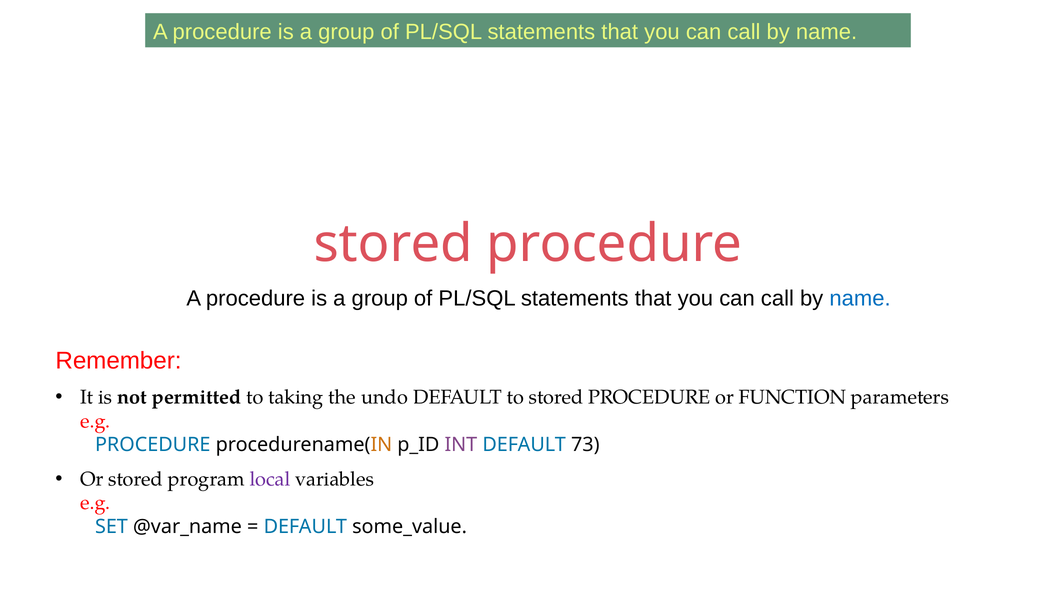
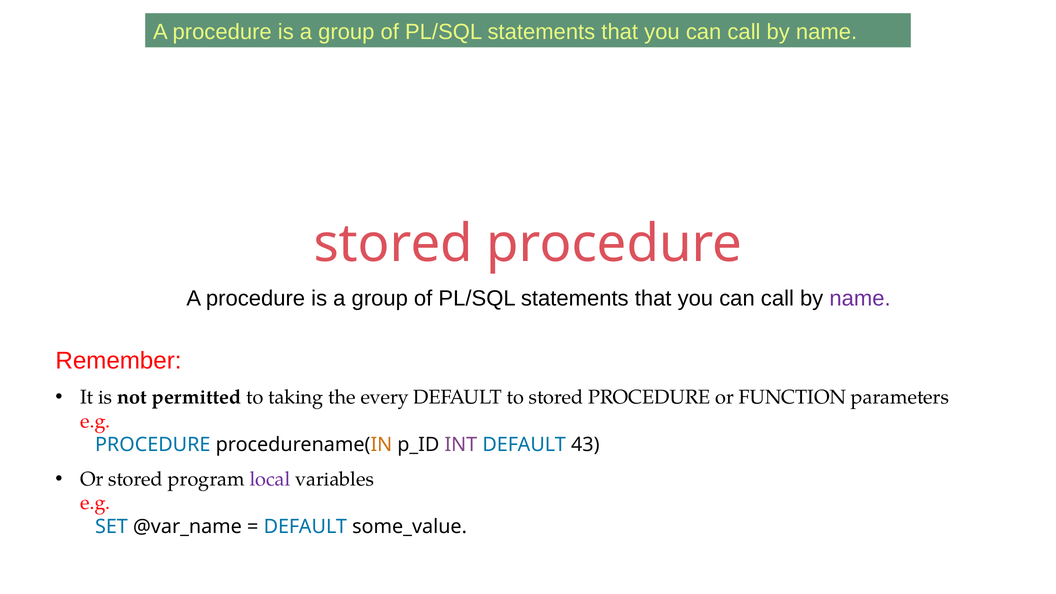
name at (860, 298) colour: blue -> purple
undo: undo -> every
73: 73 -> 43
